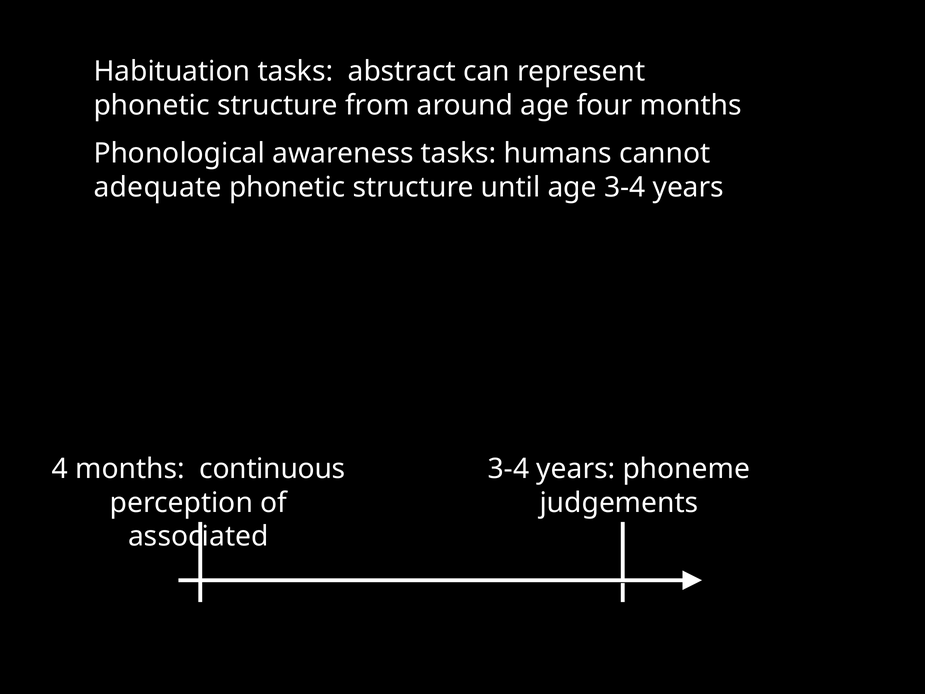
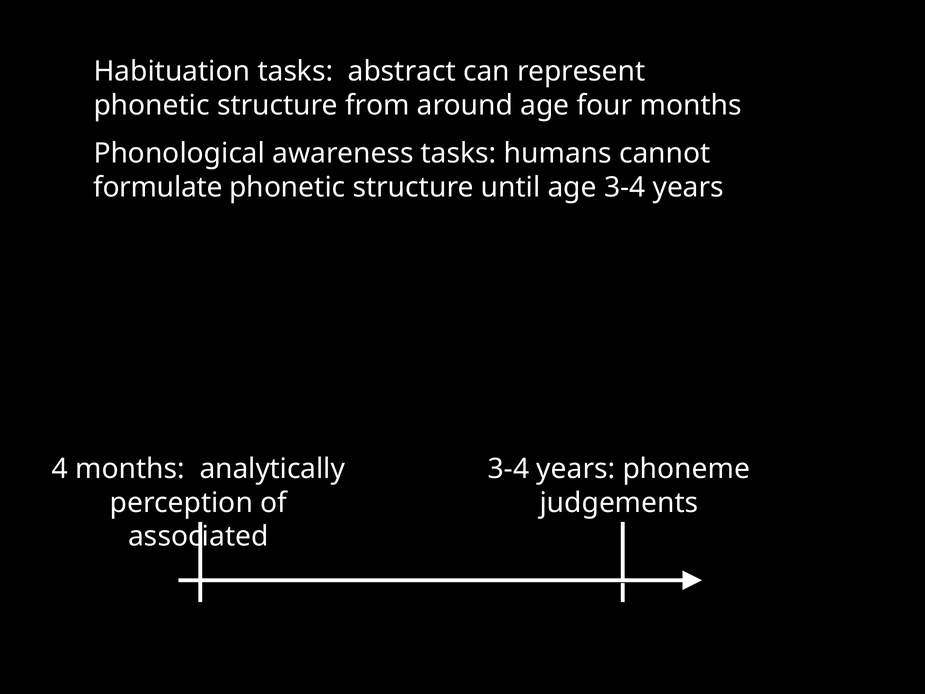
adequate: adequate -> formulate
continuous: continuous -> analytically
